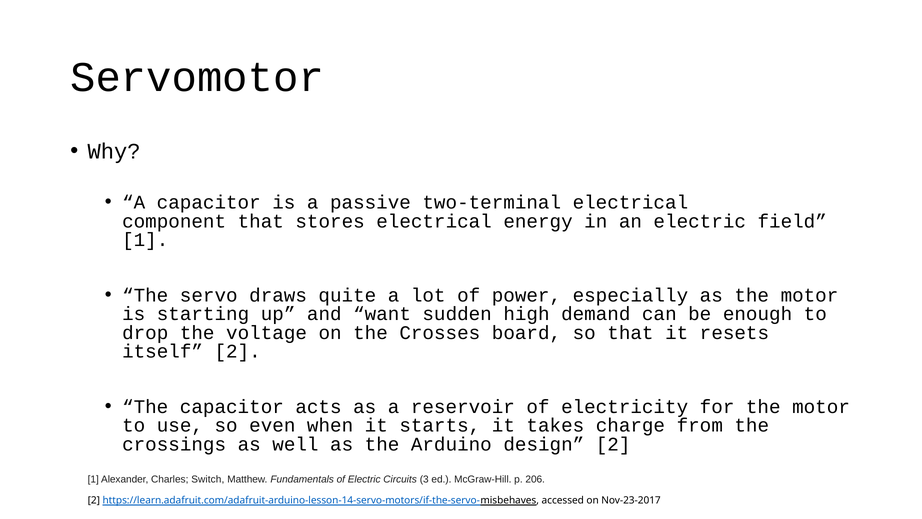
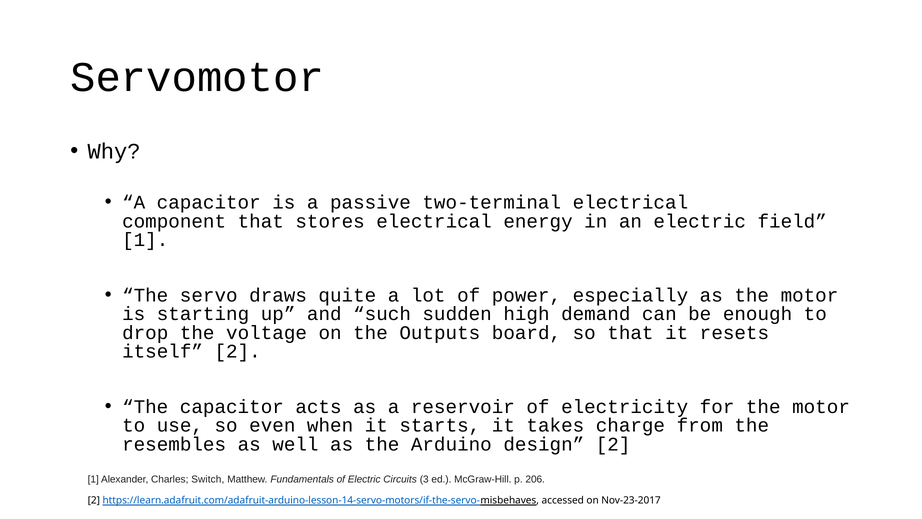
want: want -> such
Crosses: Crosses -> Outputs
crossings: crossings -> resembles
